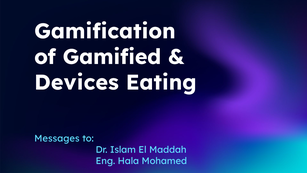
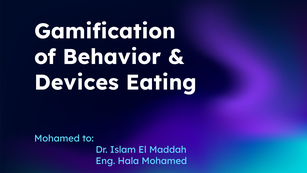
Gamified: Gamified -> Behavior
Messages at (57, 138): Messages -> Mohamed
